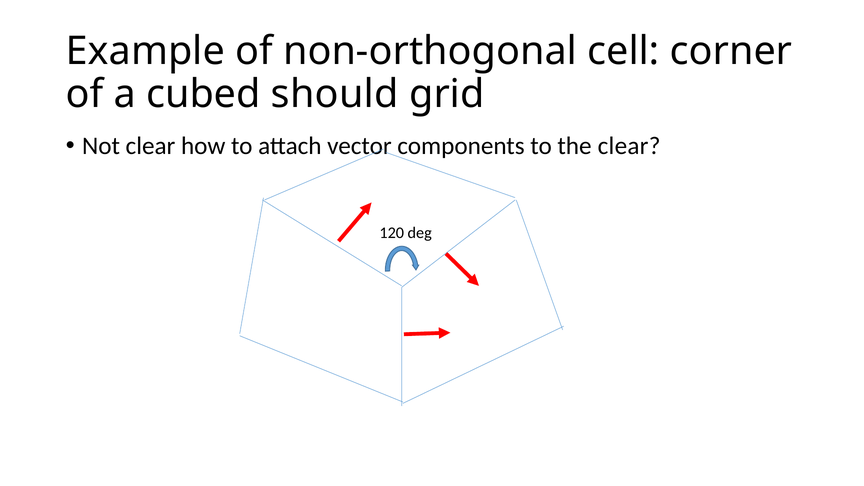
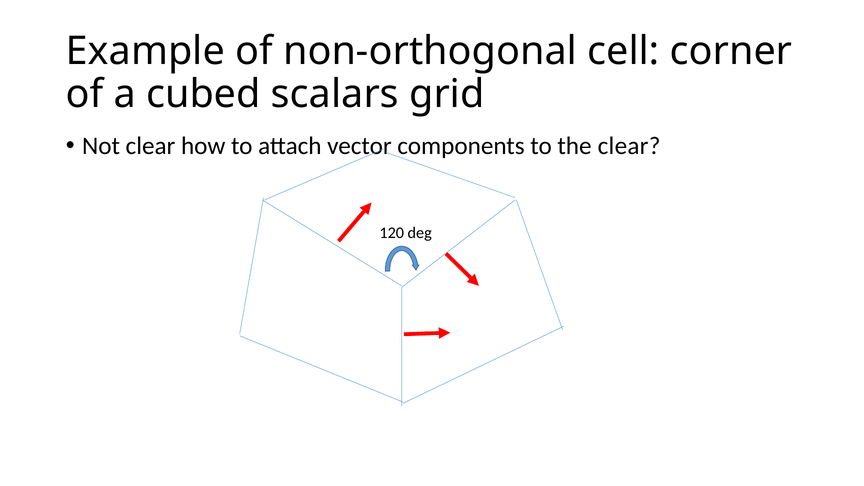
should: should -> scalars
